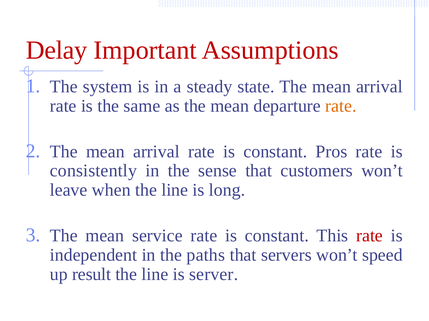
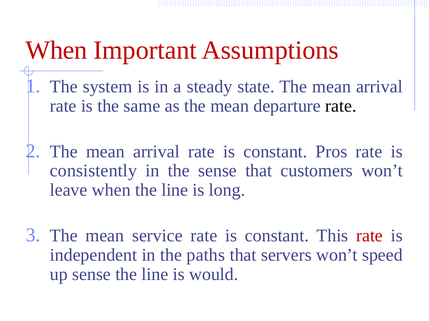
Delay at (57, 50): Delay -> When
rate at (341, 106) colour: orange -> black
up result: result -> sense
server: server -> would
